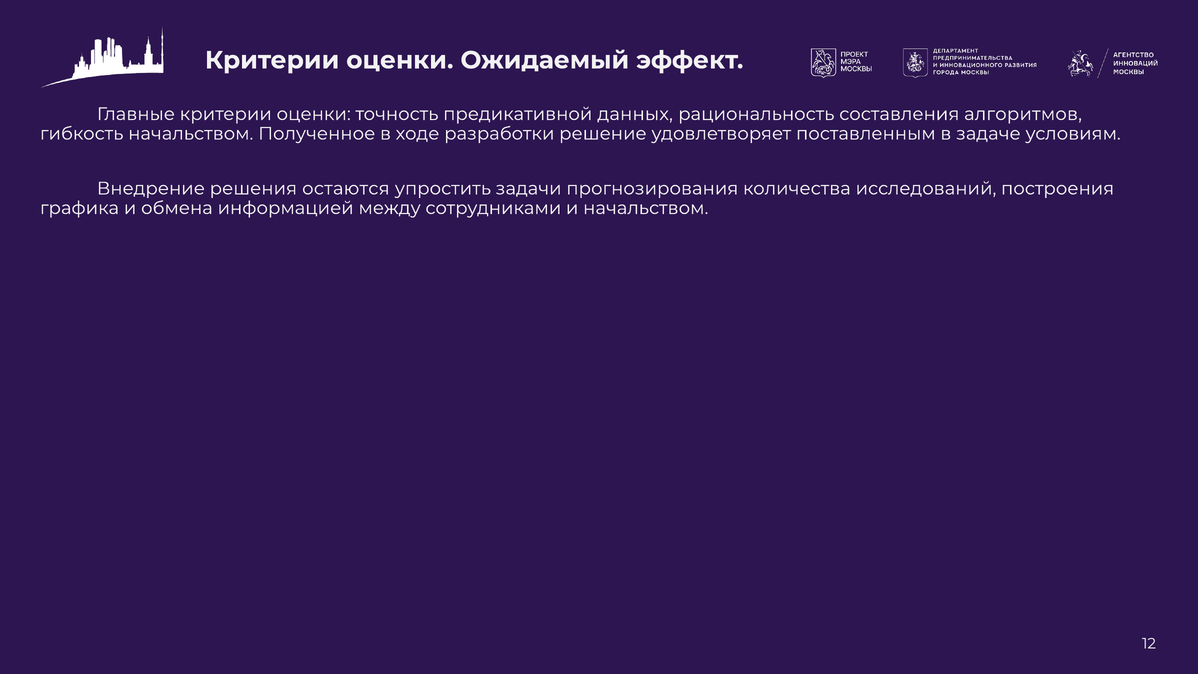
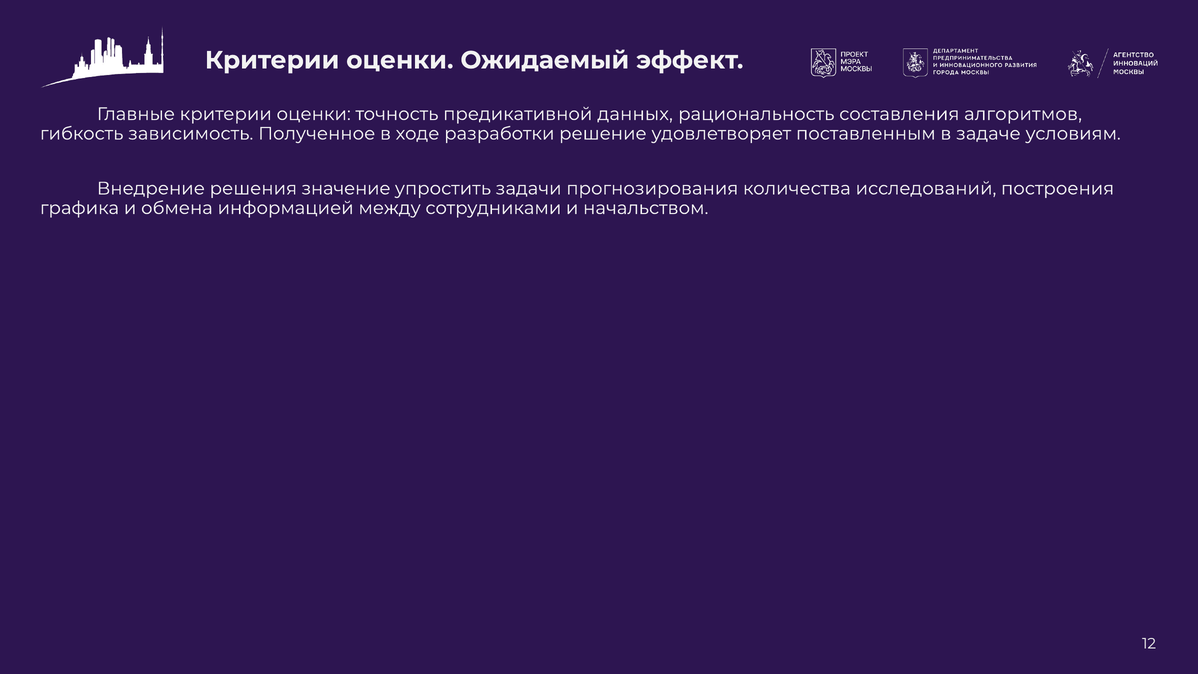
гибкость начальством: начальством -> зависимость
остаются: остаются -> значение
